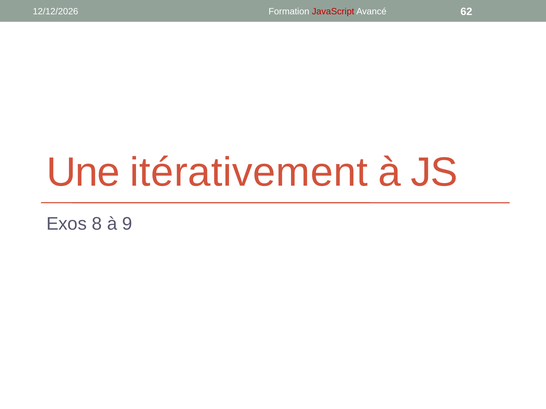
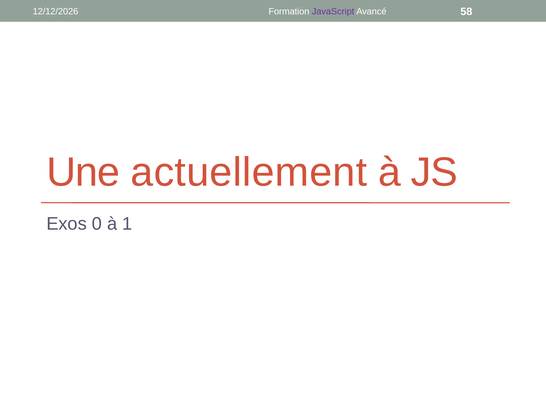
JavaScript colour: red -> purple
62: 62 -> 58
itérativement: itérativement -> actuellement
8: 8 -> 0
9: 9 -> 1
